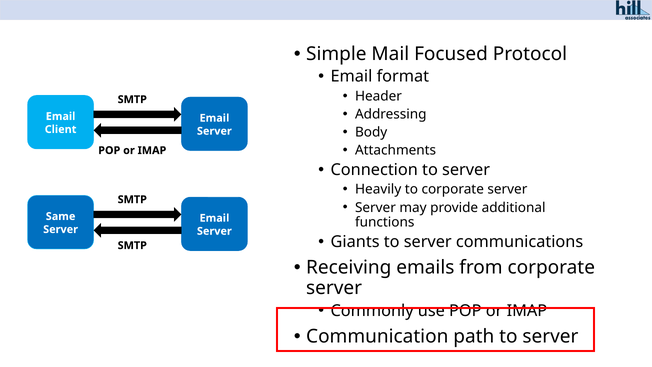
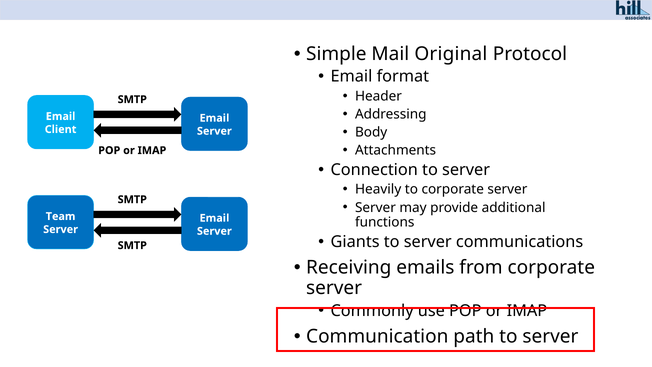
Focused: Focused -> Original
Same: Same -> Team
